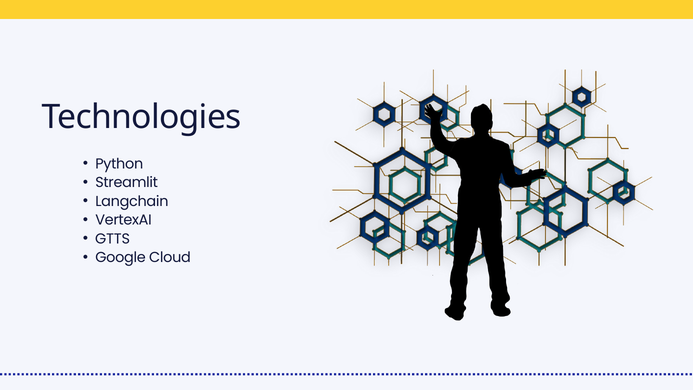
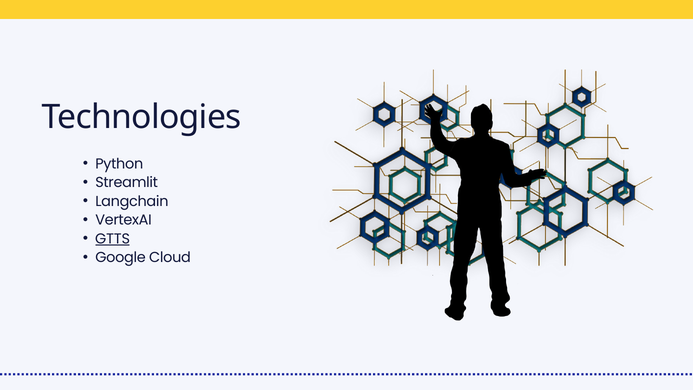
GTTS underline: none -> present
